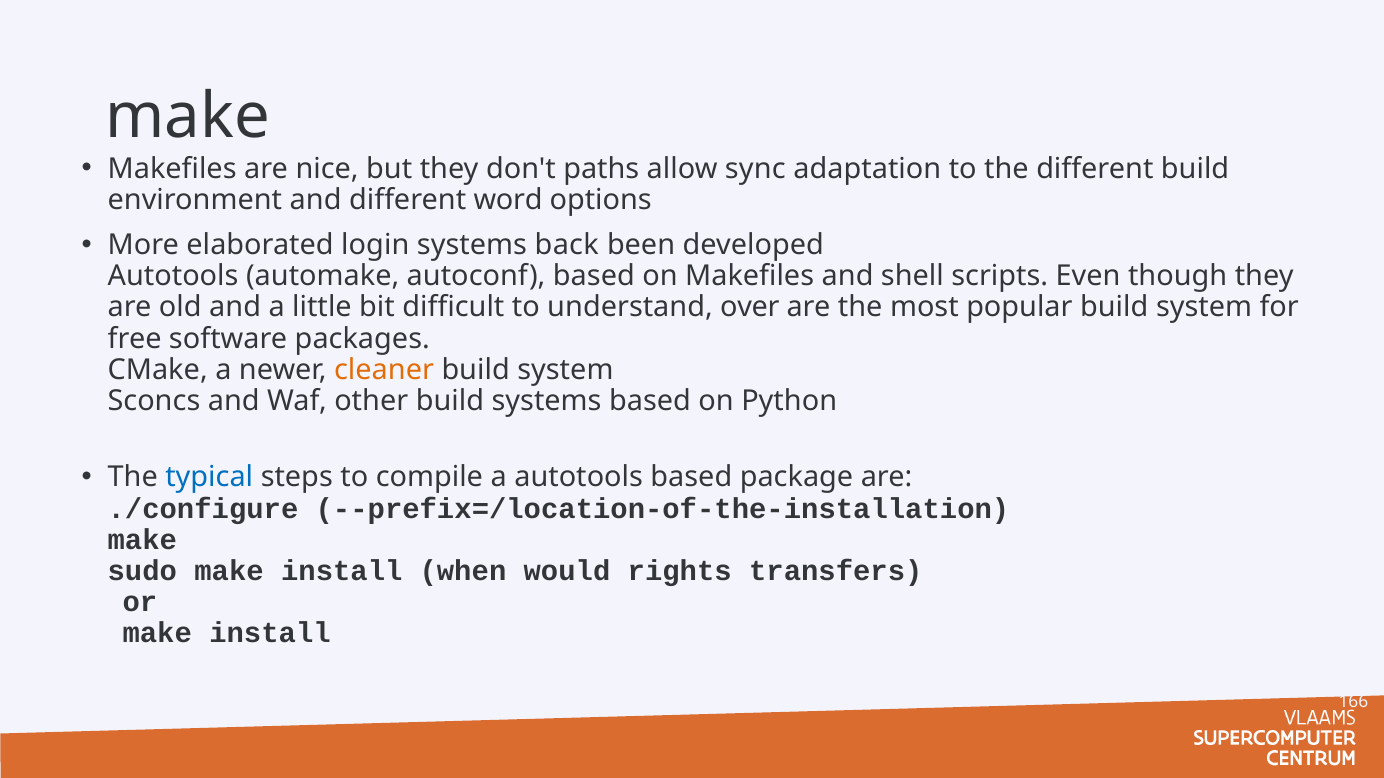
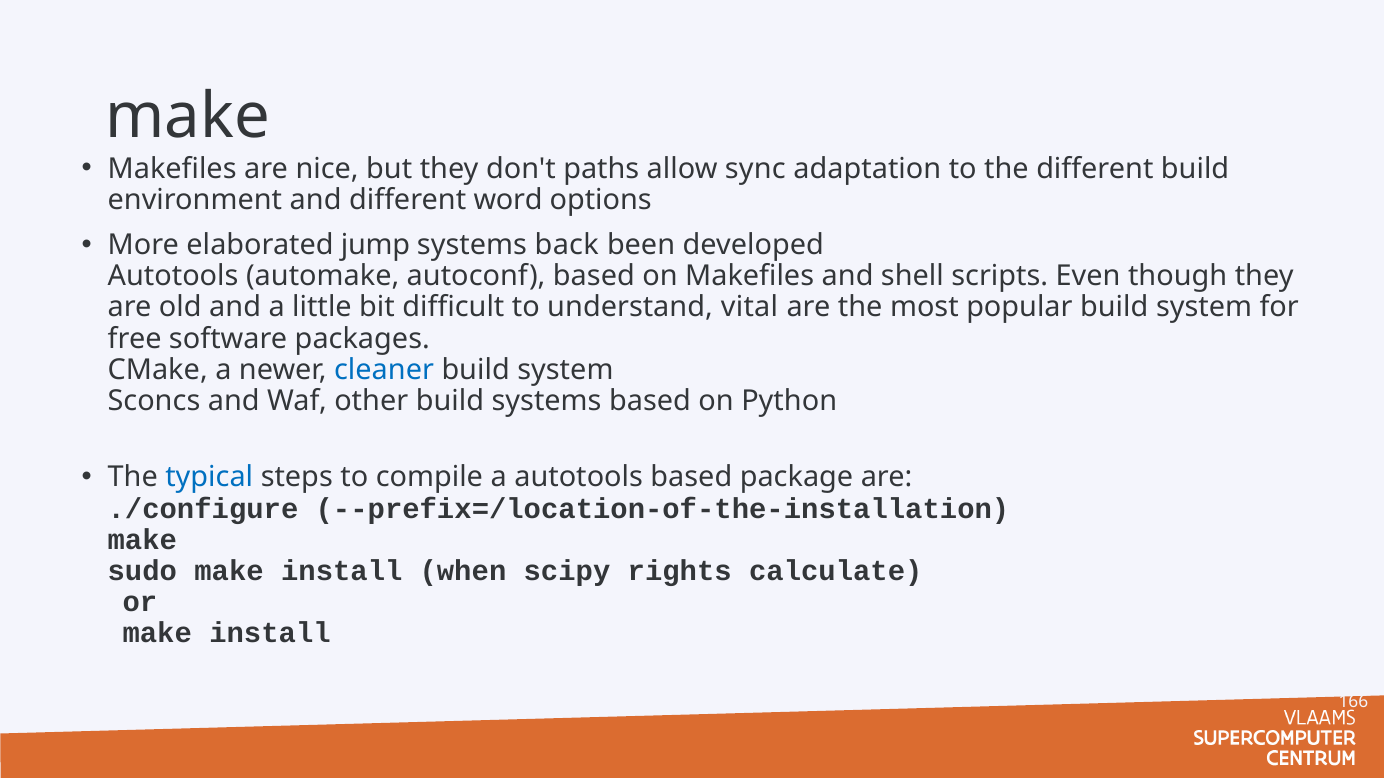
login: login -> jump
over: over -> vital
cleaner colour: orange -> blue
would: would -> scipy
transfers: transfers -> calculate
